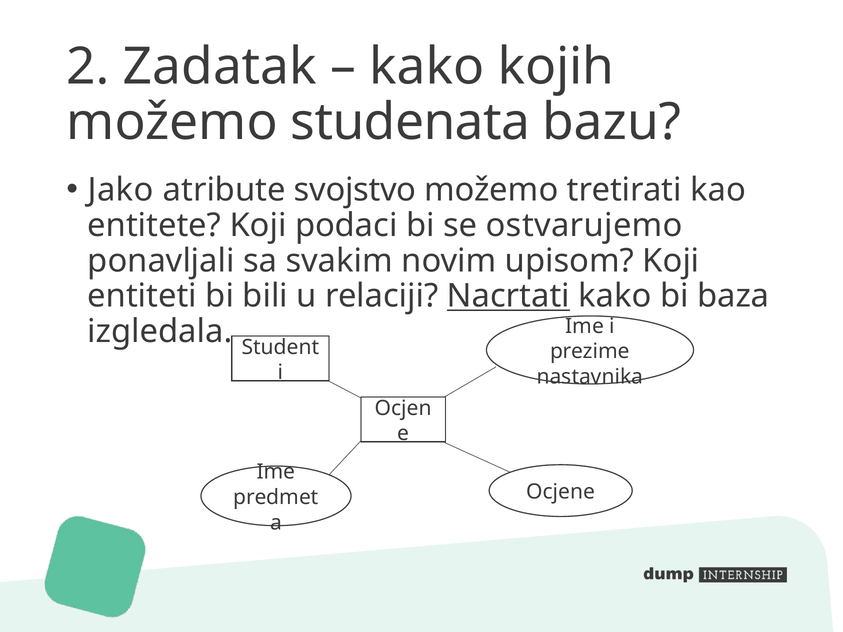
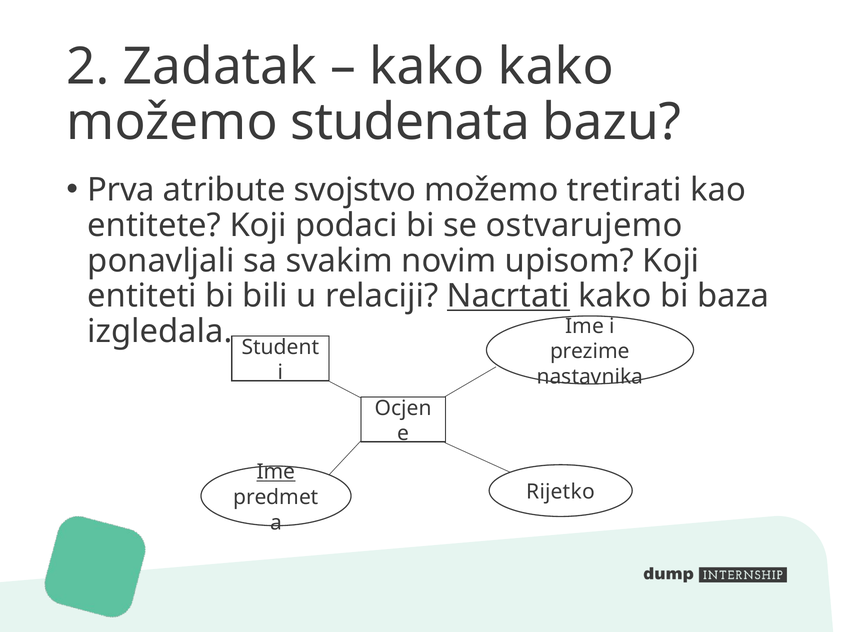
kako kojih: kojih -> kako
Jako: Jako -> Prva
Ime at (276, 472) underline: none -> present
Ocjene: Ocjene -> Rijetko
